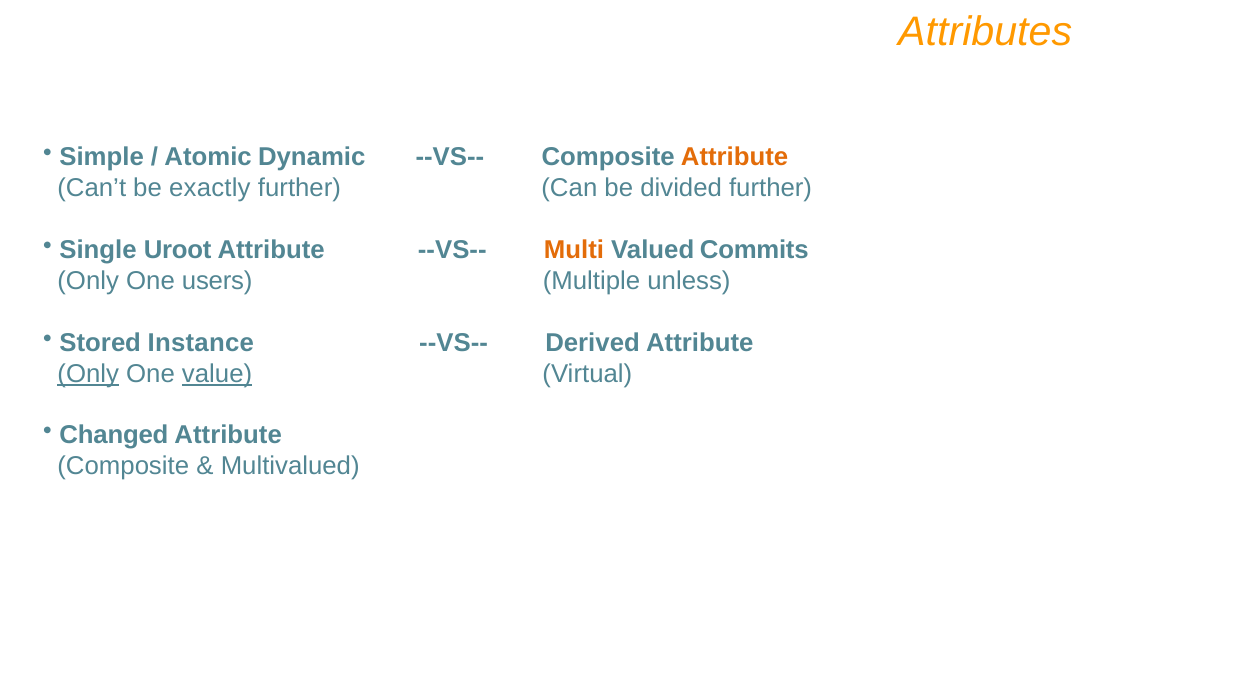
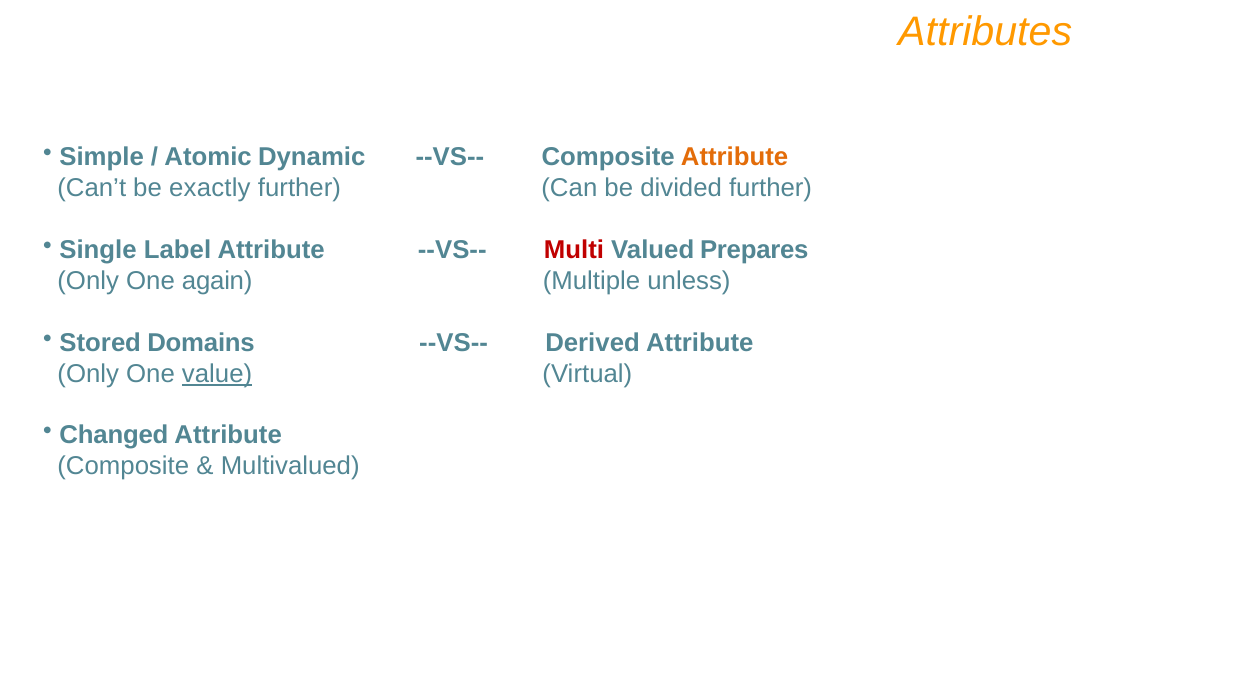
Uroot: Uroot -> Label
Multi colour: orange -> red
Commits: Commits -> Prepares
users: users -> again
Instance: Instance -> Domains
Only at (88, 374) underline: present -> none
